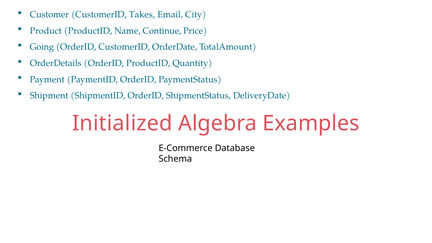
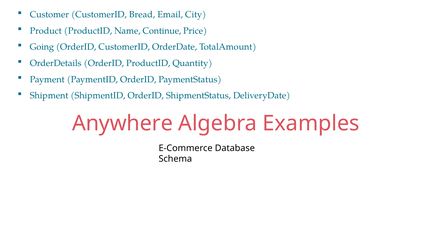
Takes: Takes -> Bread
Initialized: Initialized -> Anywhere
